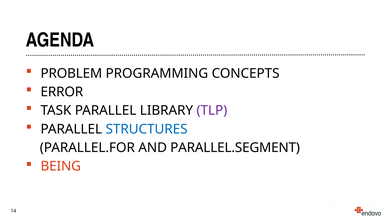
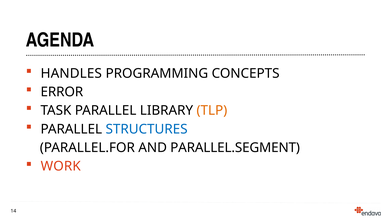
PROBLEM: PROBLEM -> HANDLES
TLP colour: purple -> orange
BEING: BEING -> WORK
